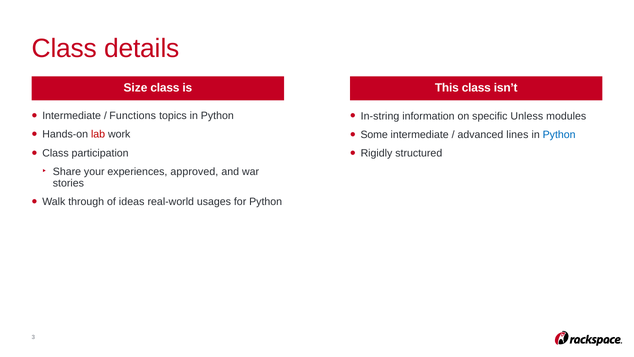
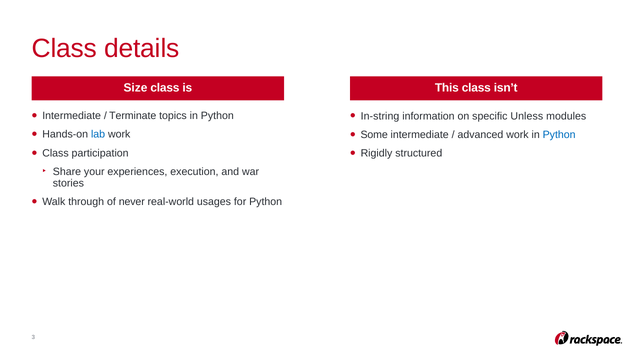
Functions: Functions -> Terminate
lab colour: red -> blue
advanced lines: lines -> work
approved: approved -> execution
ideas: ideas -> never
